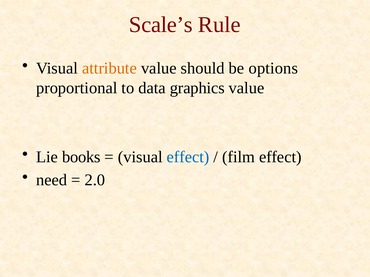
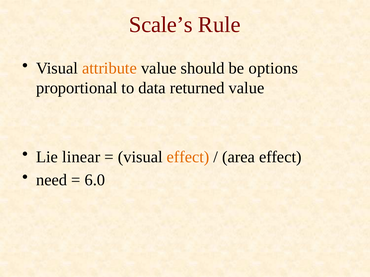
graphics: graphics -> returned
books: books -> linear
effect at (188, 157) colour: blue -> orange
film: film -> area
2.0: 2.0 -> 6.0
